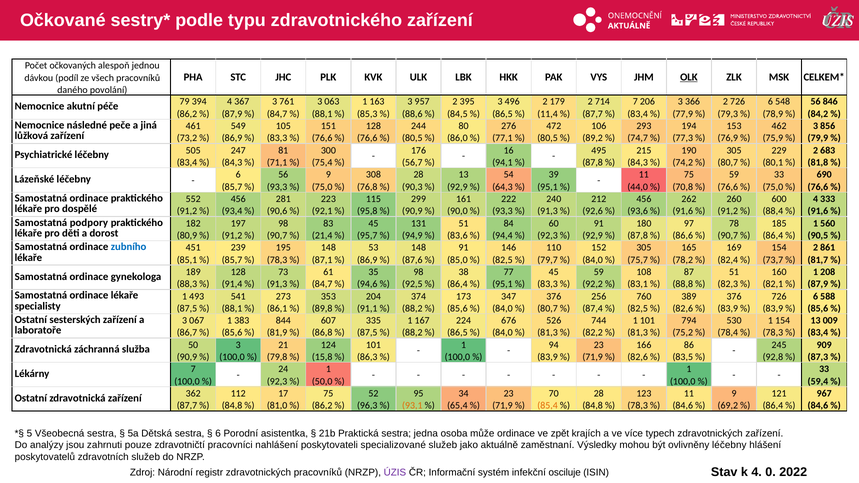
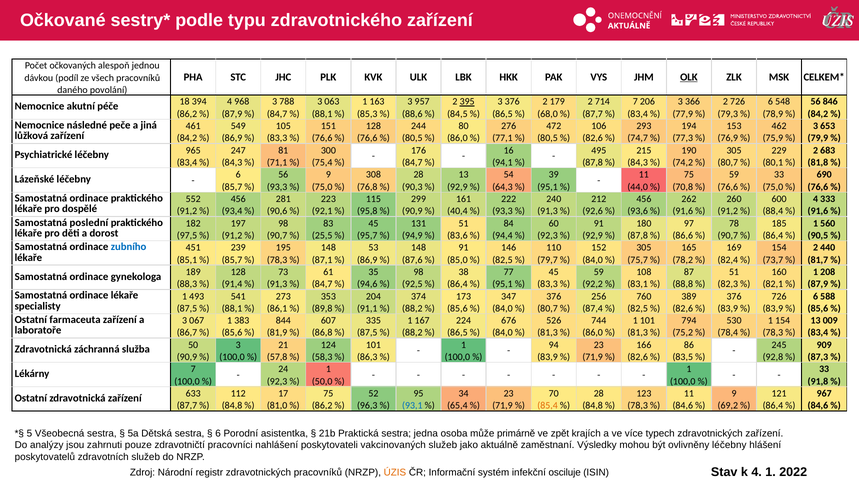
367: 367 -> 968
761: 761 -> 788
395 underline: none -> present
3 496: 496 -> 376
79: 79 -> 18
11,4: 11,4 -> 68,0
856: 856 -> 653
73,2 at (187, 138): 73,2 -> 84,2
89,2 at (593, 138): 89,2 -> 82,6
505: 505 -> 965
56,7 at (412, 163): 56,7 -> 84,7
90,0: 90,0 -> 40,4
podpory: podpory -> poslední
80,9: 80,9 -> 97,5
21,4: 21,4 -> 25,5
861: 861 -> 440
sesterských: sesterských -> farmaceuta
82,2 at (593, 333): 82,2 -> 86,0
79,8: 79,8 -> 57,8
15,8: 15,8 -> 58,3
59,4: 59,4 -> 91,8
362: 362 -> 633
93,1 colour: orange -> blue
může ordinace: ordinace -> primárně
specializované: specializované -> vakcinovaných
ÚZIS colour: purple -> orange
4 0: 0 -> 1
